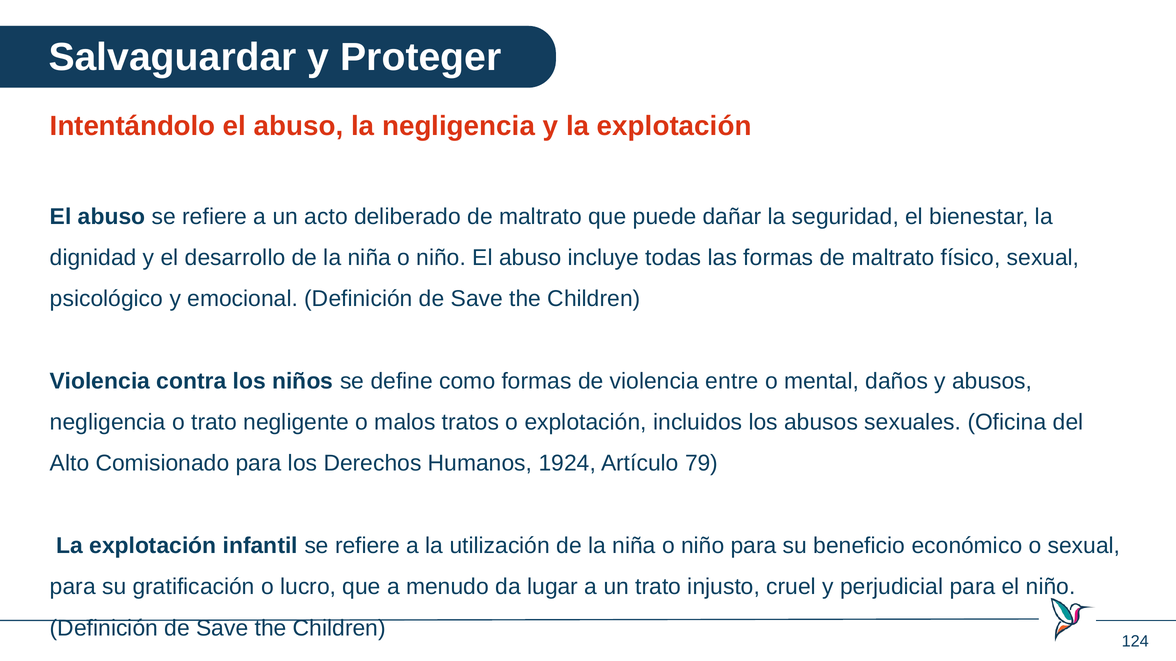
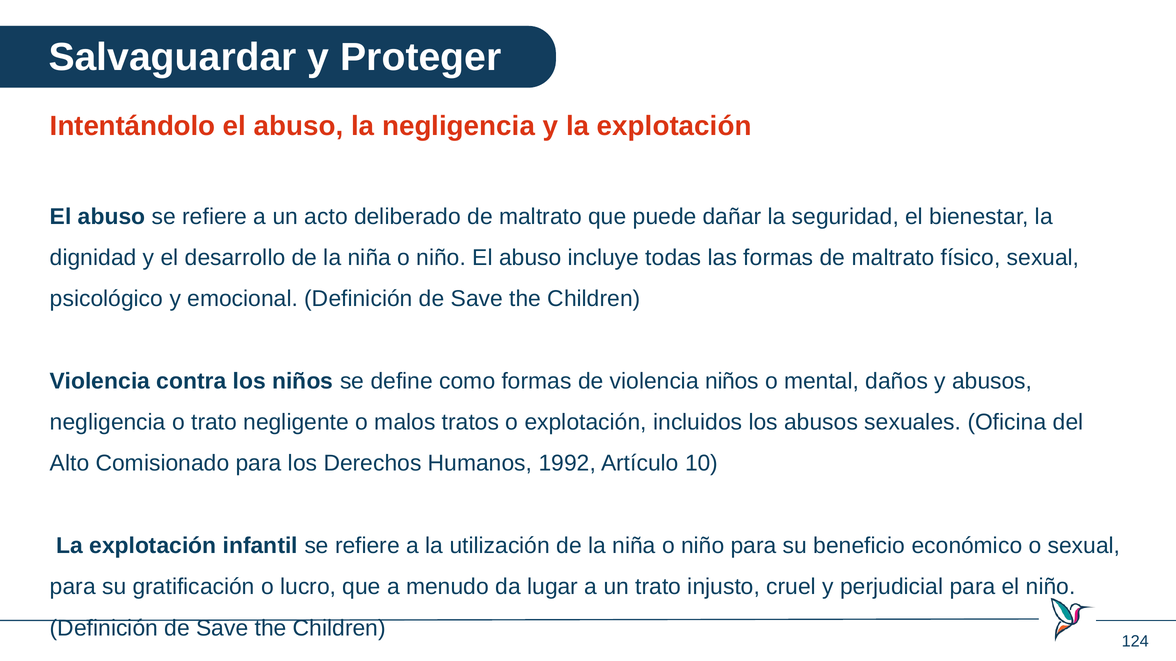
violencia entre: entre -> niños
1924: 1924 -> 1992
79: 79 -> 10
